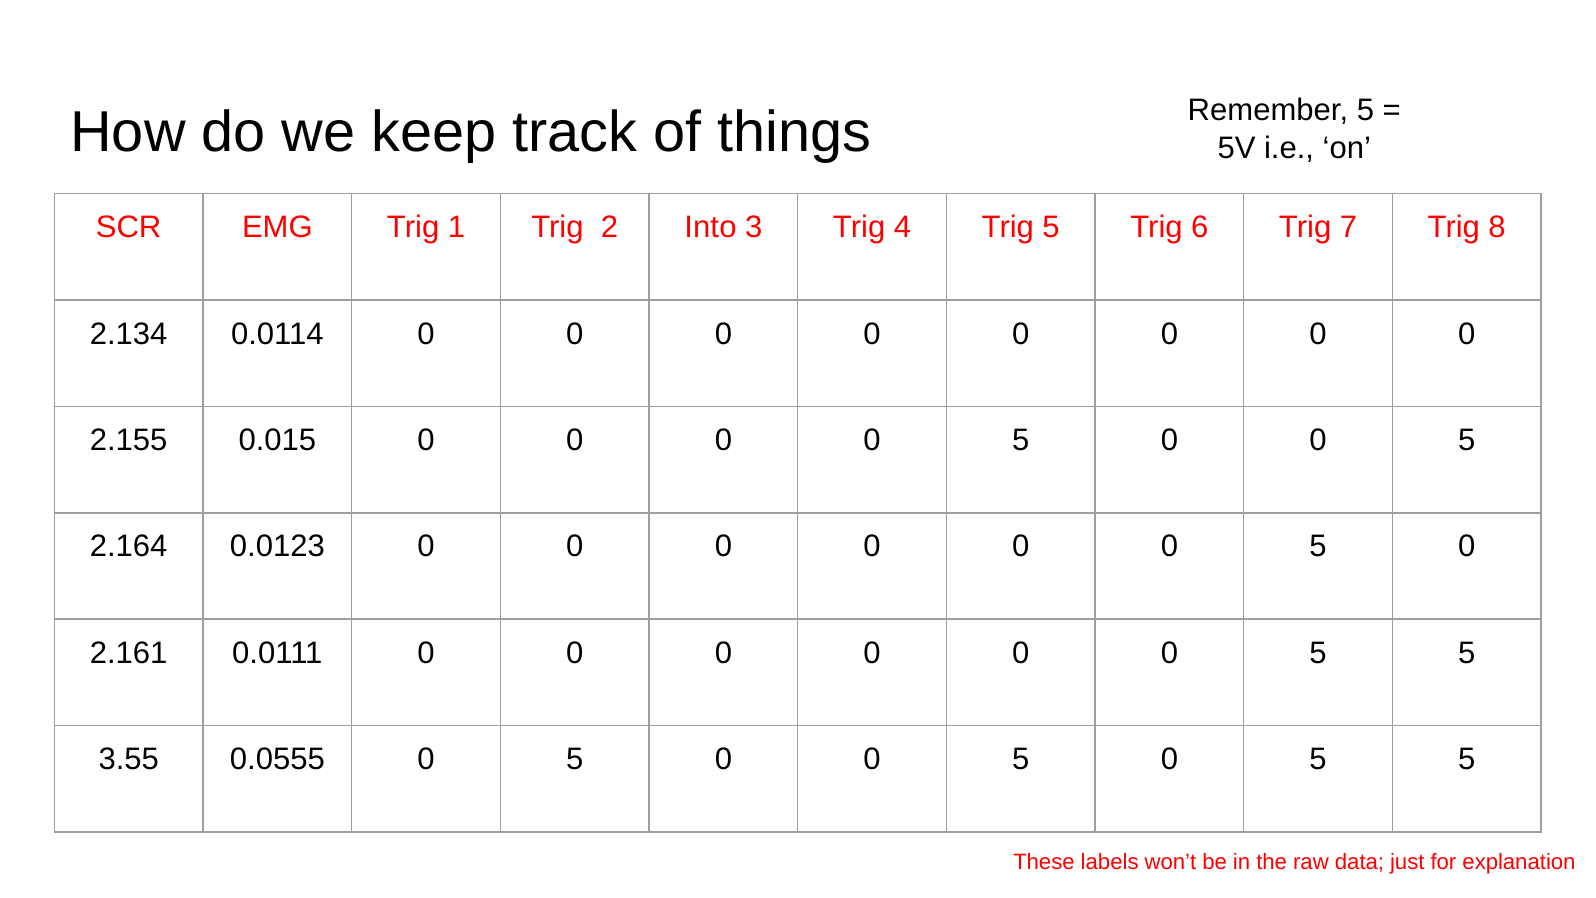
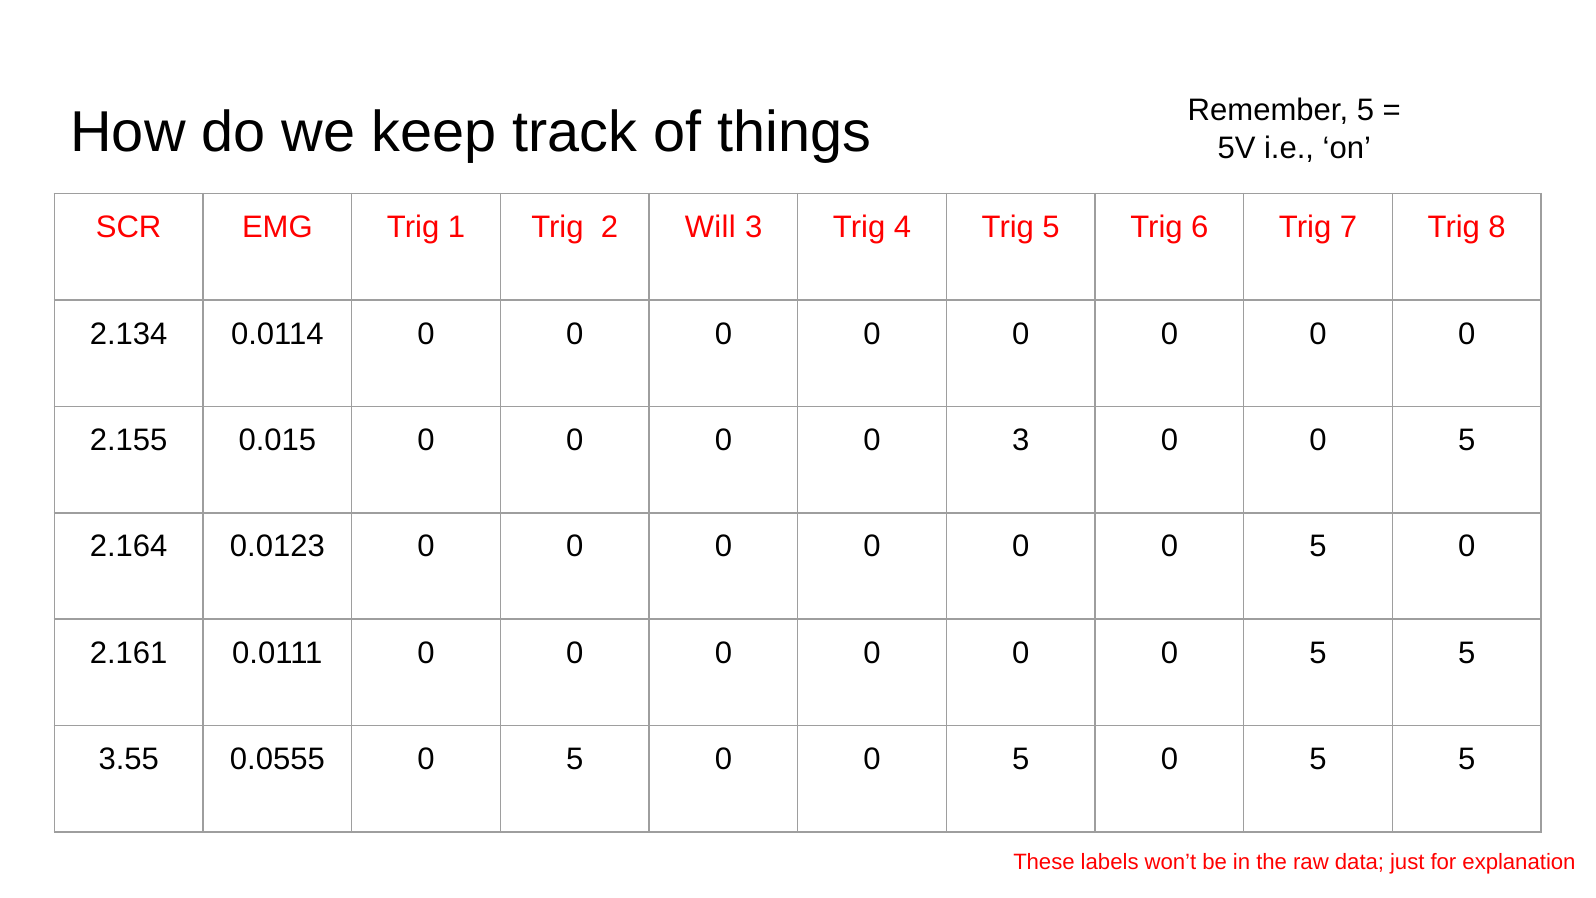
Into: Into -> Will
5 at (1021, 440): 5 -> 3
